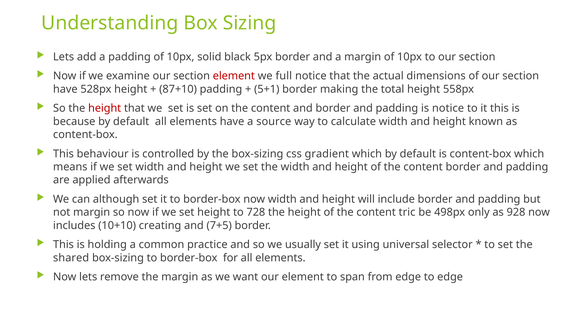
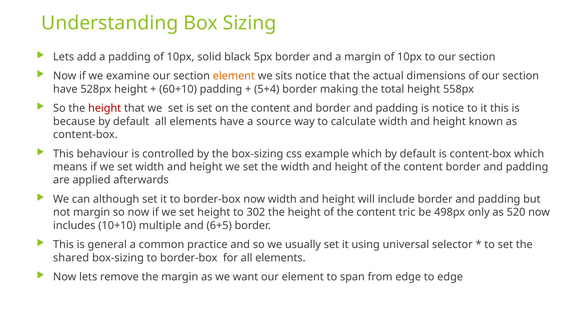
element at (234, 76) colour: red -> orange
full: full -> sits
87+10: 87+10 -> 60+10
5+1: 5+1 -> 5+4
gradient: gradient -> example
728: 728 -> 302
928: 928 -> 520
creating: creating -> multiple
7+5: 7+5 -> 6+5
holding: holding -> general
